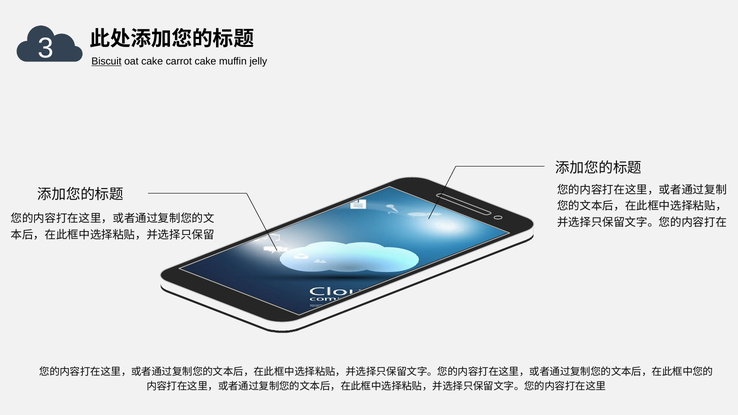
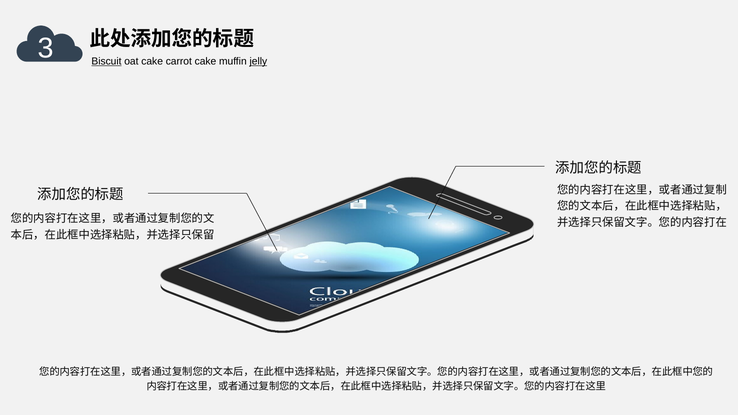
jelly underline: none -> present
